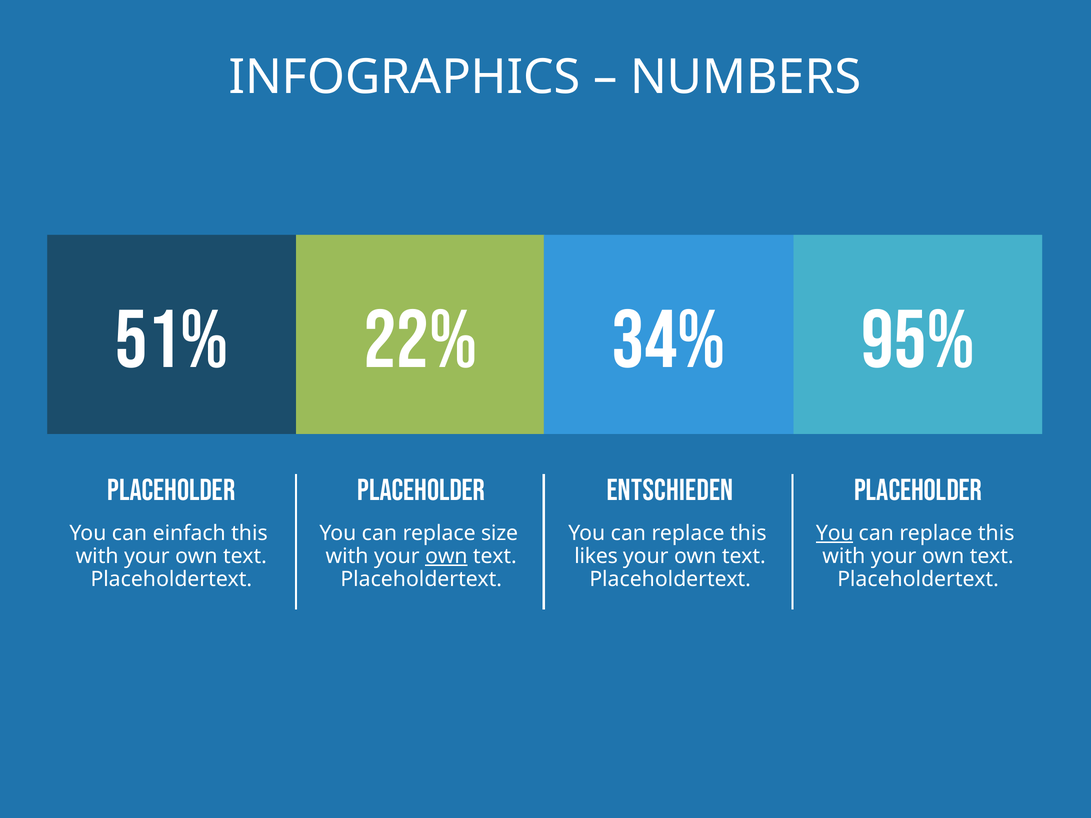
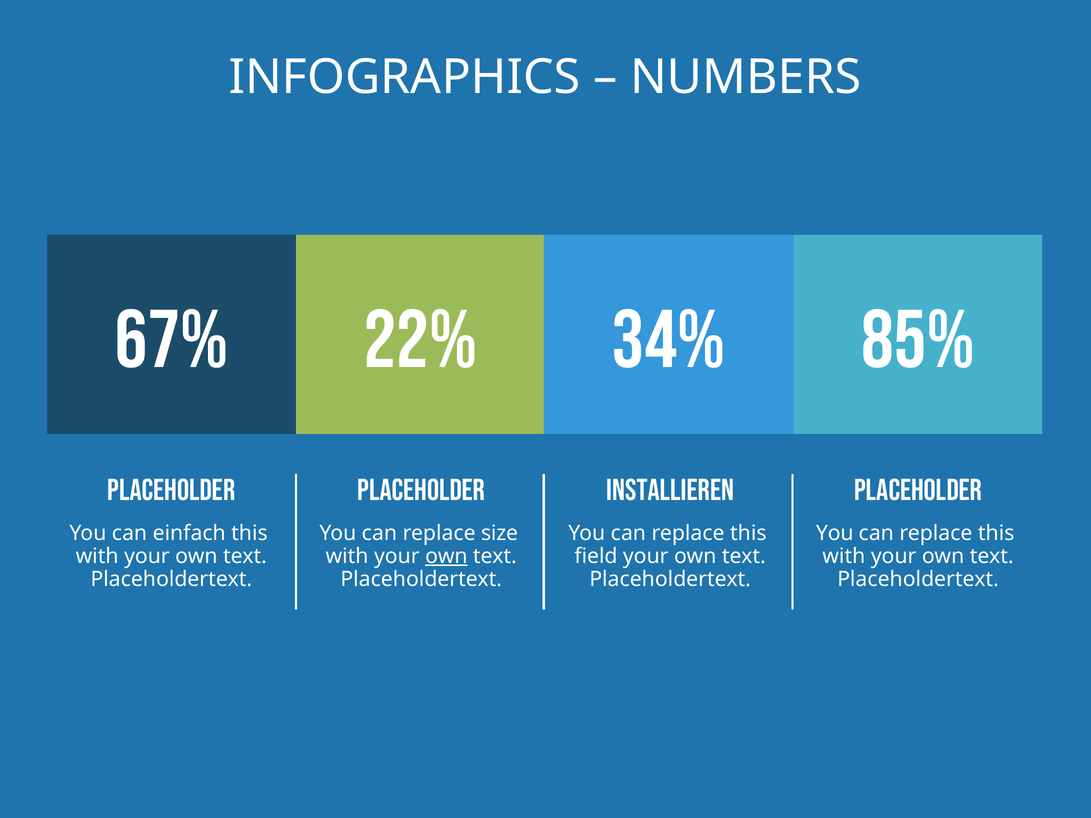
51%: 51% -> 67%
95%: 95% -> 85%
ENTSCHIEDEN: ENTSCHIEDEN -> INSTALLIEREN
You at (835, 533) underline: present -> none
likes: likes -> field
